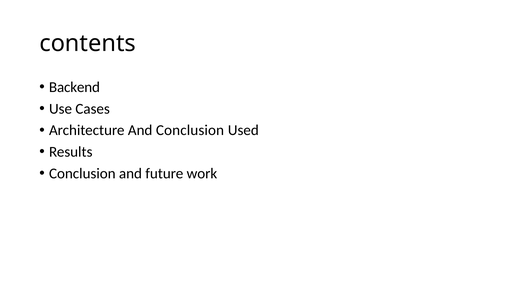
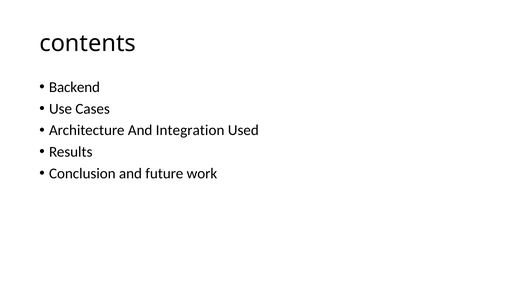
And Conclusion: Conclusion -> Integration
